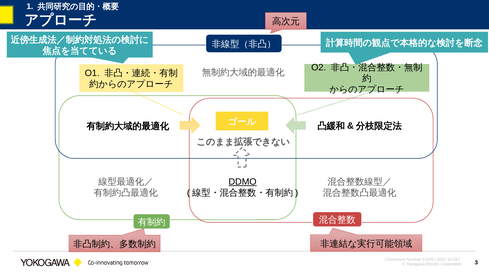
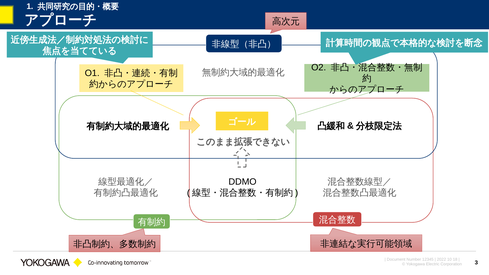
DDMO underline: present -> none
